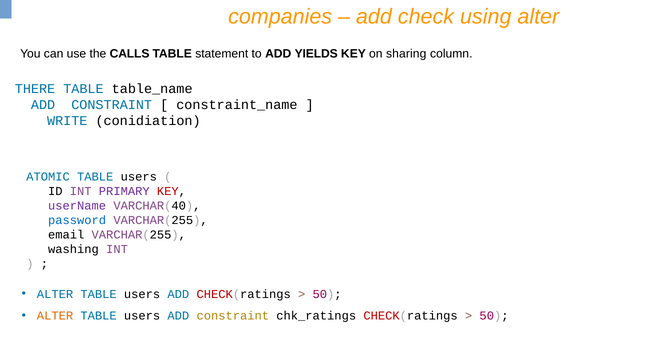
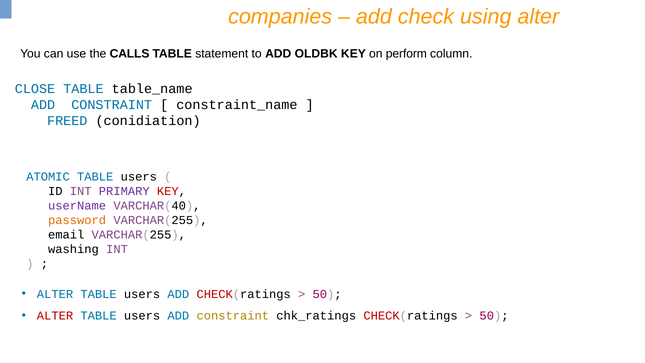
YIELDS: YIELDS -> OLDBK
sharing: sharing -> perform
THERE: THERE -> CLOSE
WRITE: WRITE -> FREED
password colour: blue -> orange
ALTER at (55, 316) colour: orange -> red
